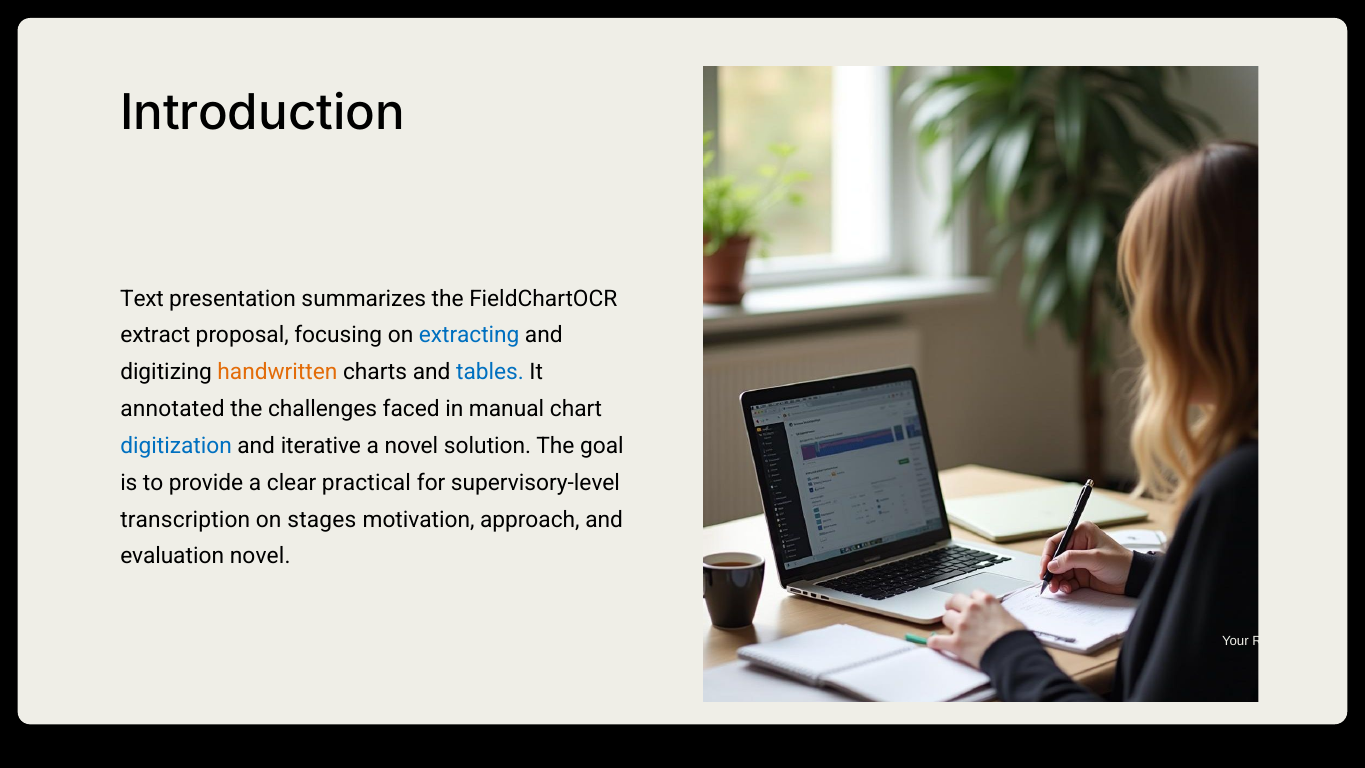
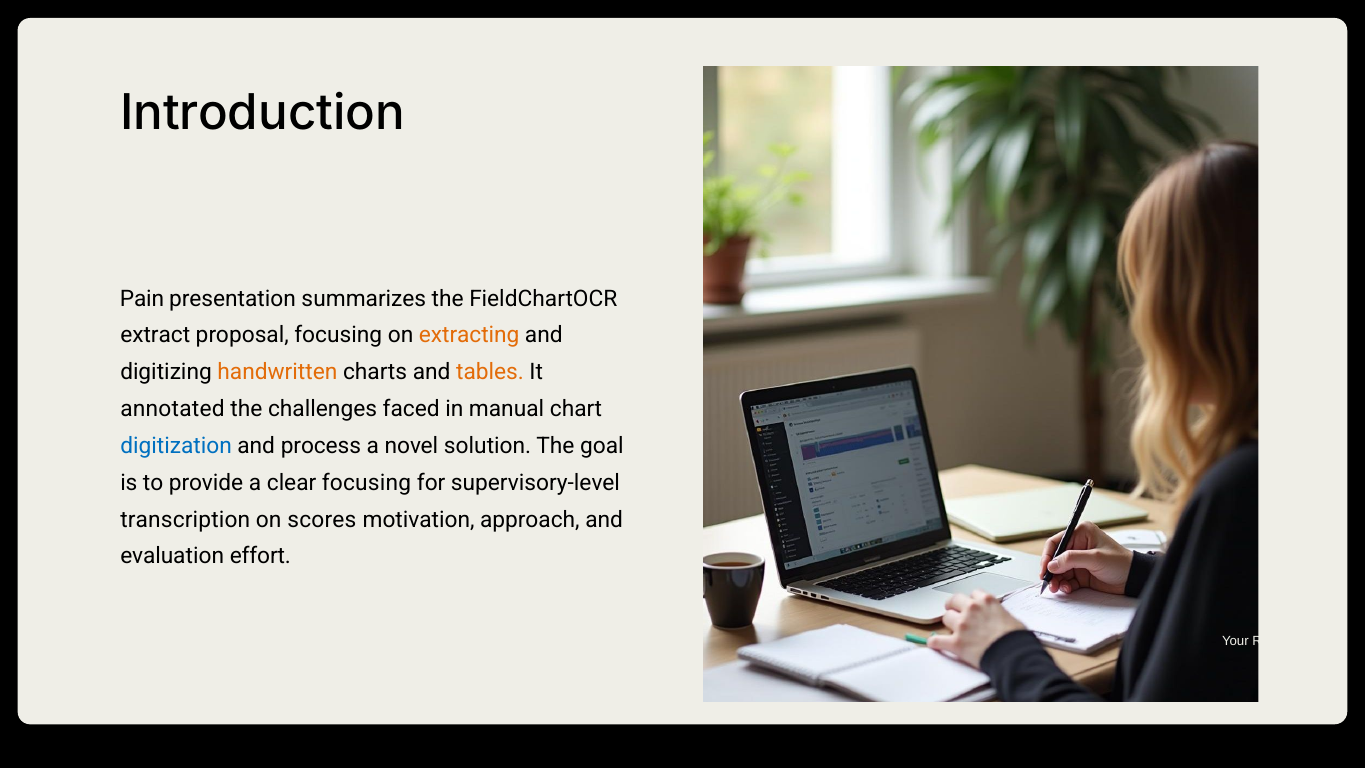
Text: Text -> Pain
extracting colour: blue -> orange
tables colour: blue -> orange
iterative: iterative -> process
clear practical: practical -> focusing
stages: stages -> scores
evaluation novel: novel -> effort
